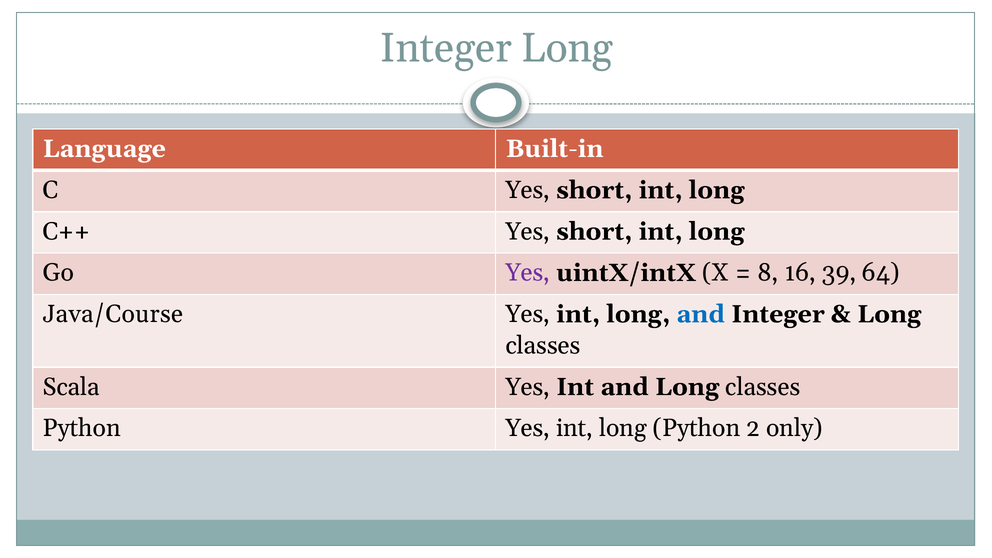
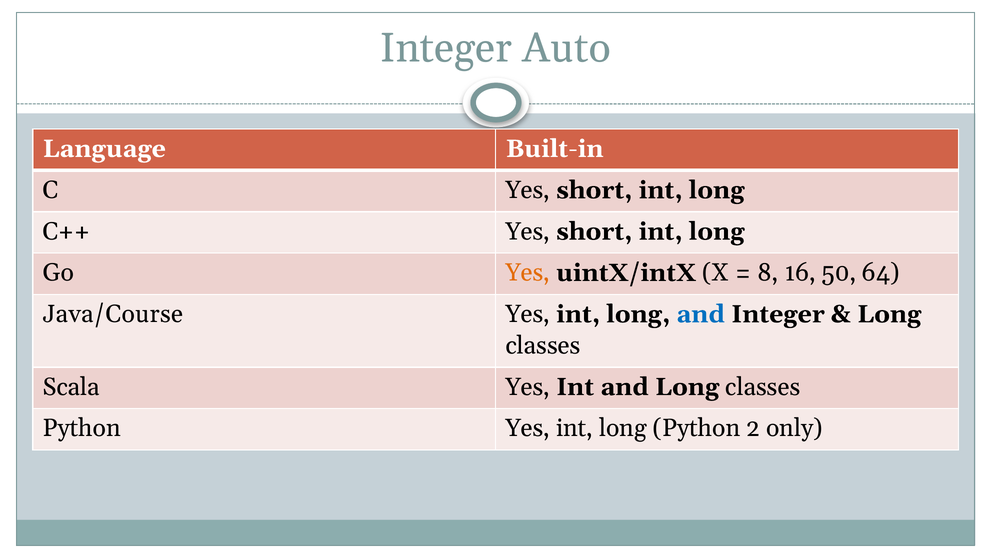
Integer Long: Long -> Auto
Yes at (528, 273) colour: purple -> orange
39: 39 -> 50
